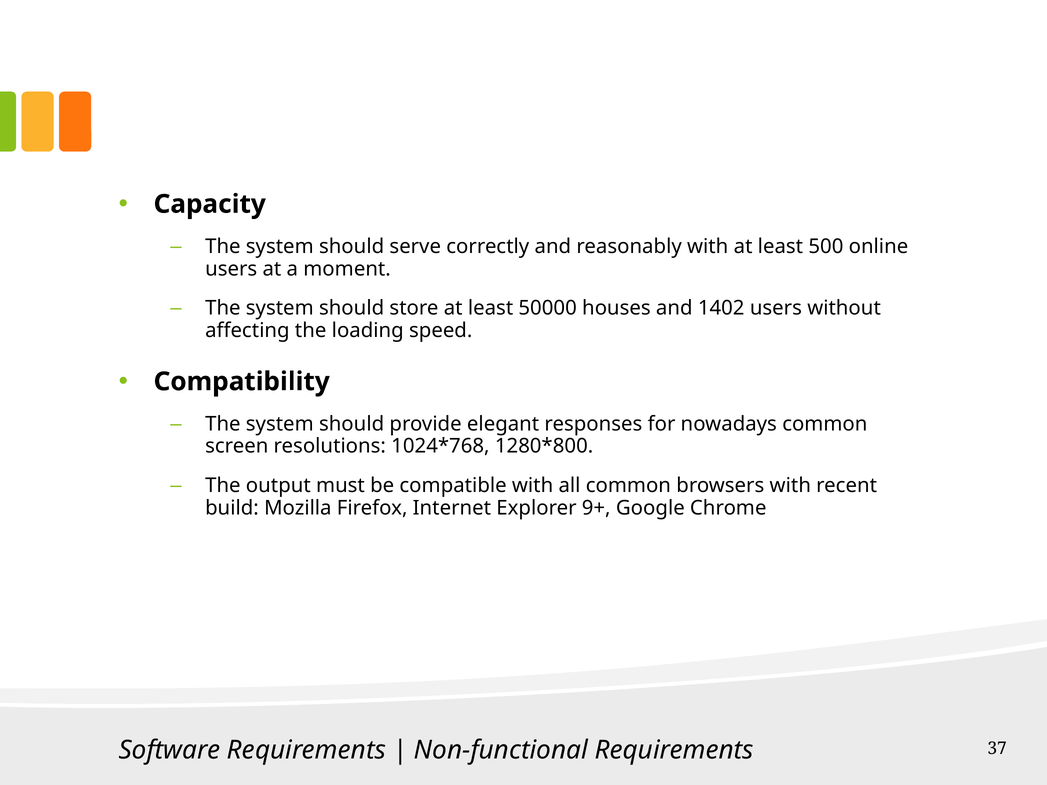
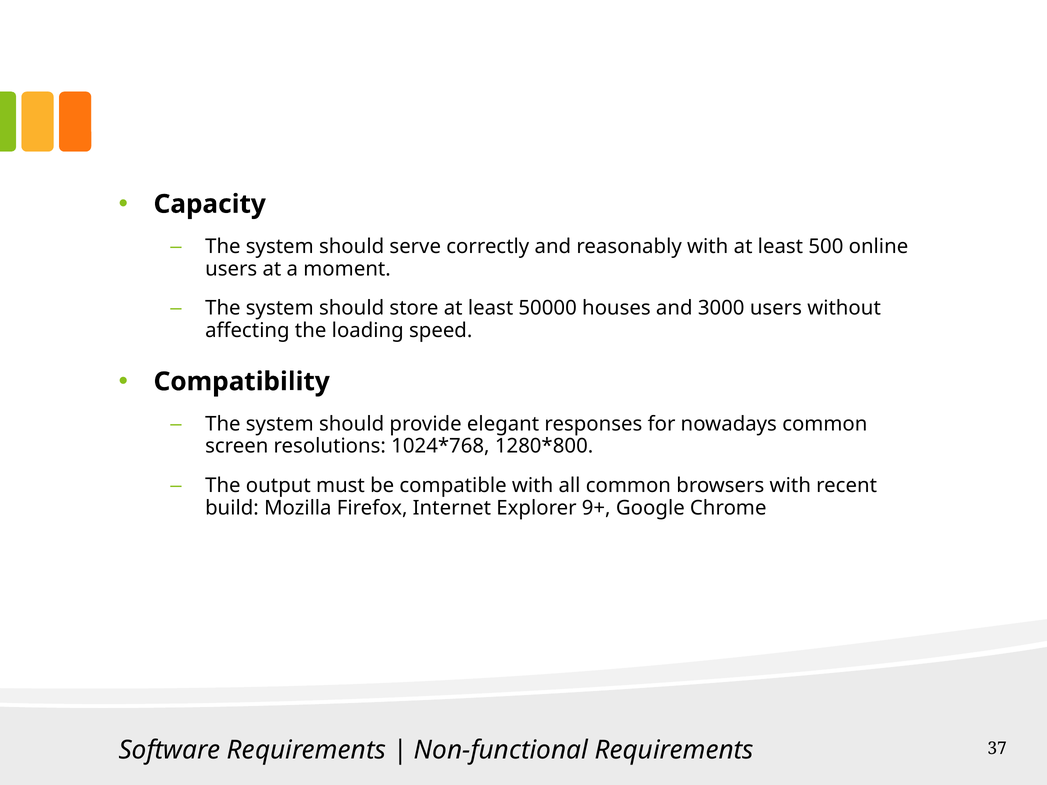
1402: 1402 -> 3000
